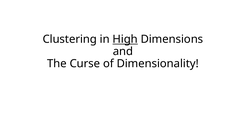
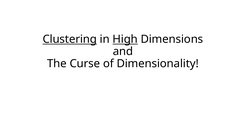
Clustering underline: none -> present
